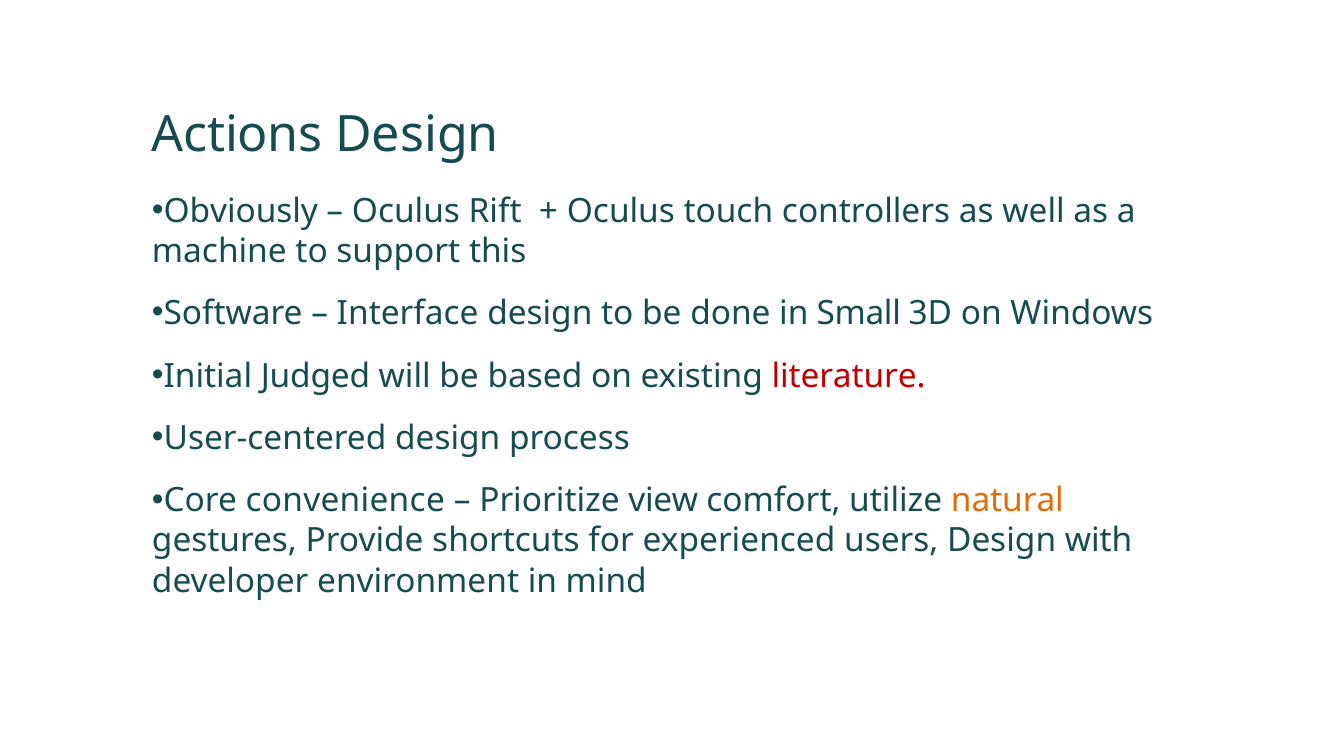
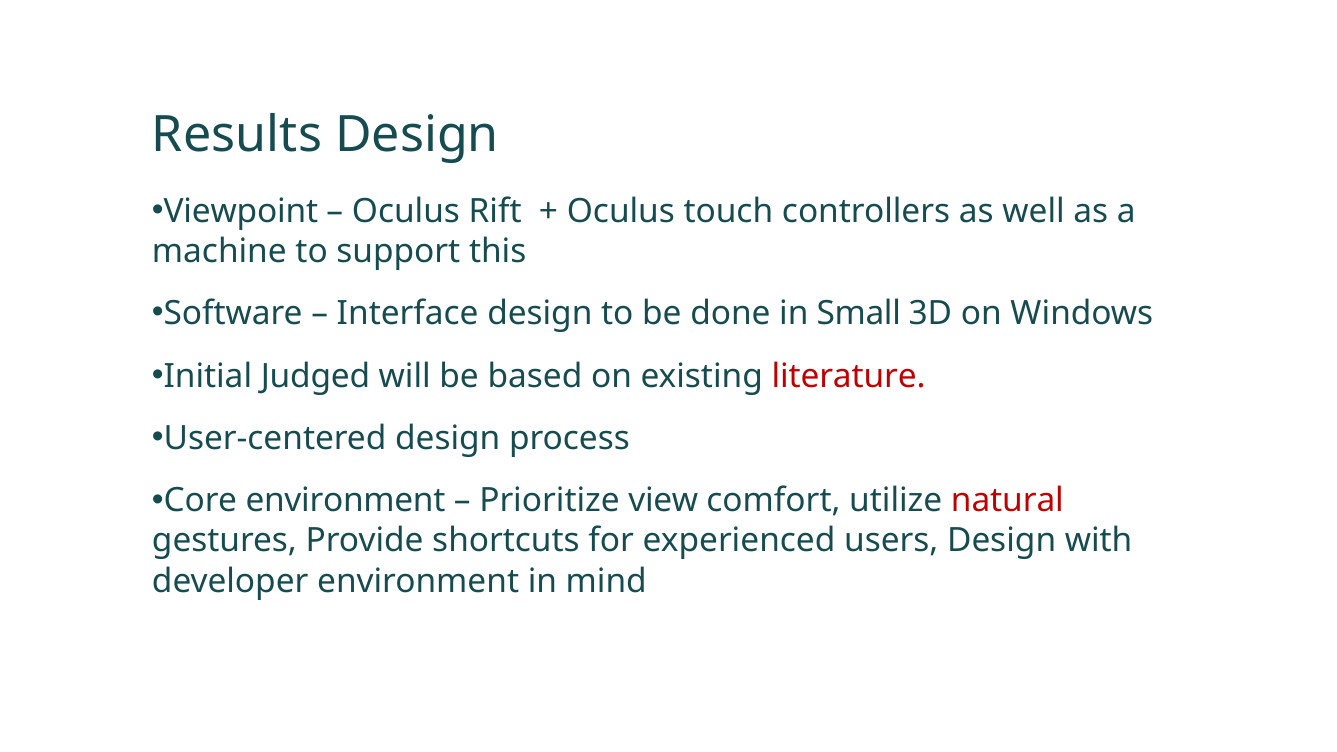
Actions: Actions -> Results
Obviously: Obviously -> Viewpoint
Core convenience: convenience -> environment
natural colour: orange -> red
